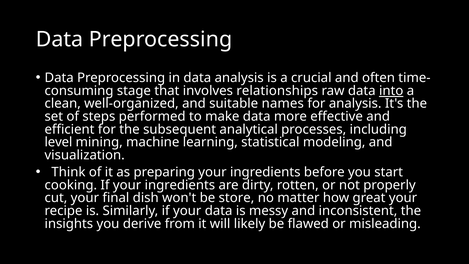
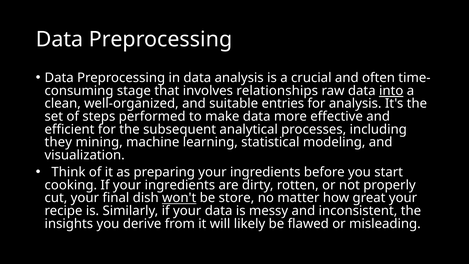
names: names -> entries
level: level -> they
won't underline: none -> present
